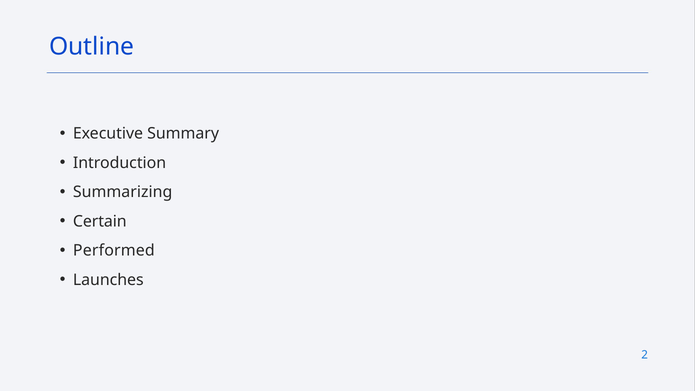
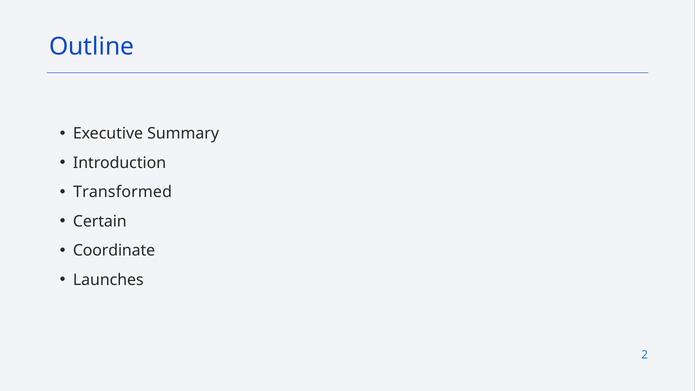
Summarizing: Summarizing -> Transformed
Performed: Performed -> Coordinate
